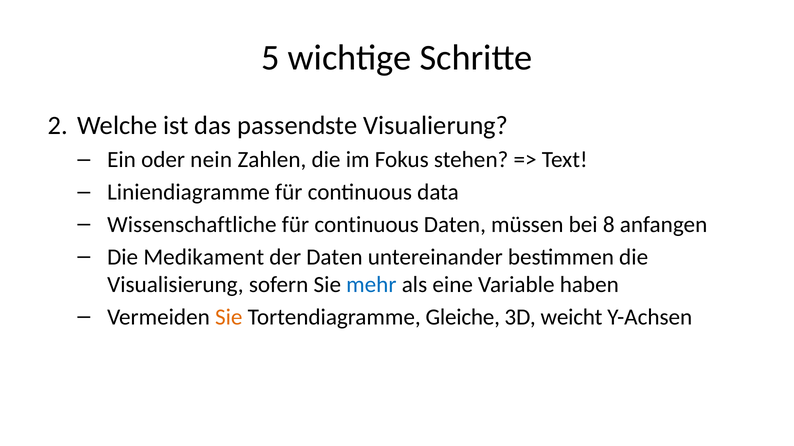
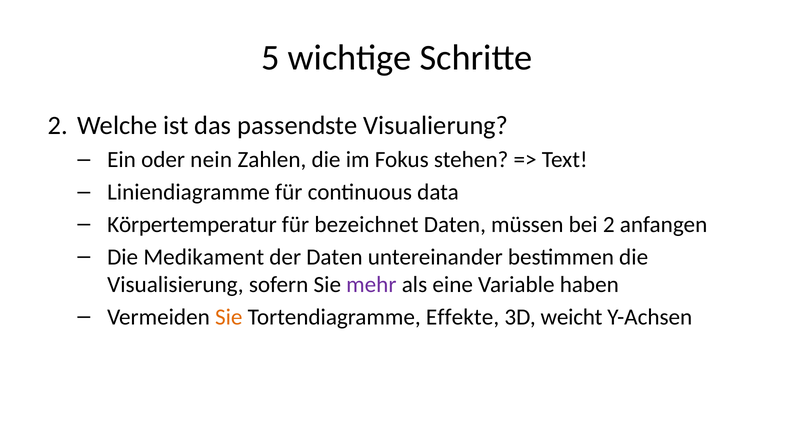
Wissenschaftliche: Wissenschaftliche -> Körpertemperatur
continuous at (367, 225): continuous -> bezeichnet
bei 8: 8 -> 2
mehr colour: blue -> purple
Gleiche: Gleiche -> Effekte
